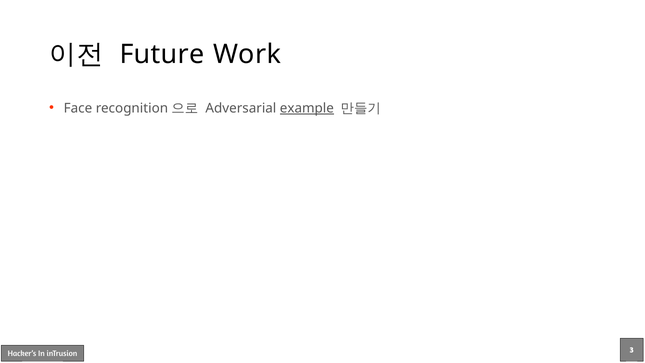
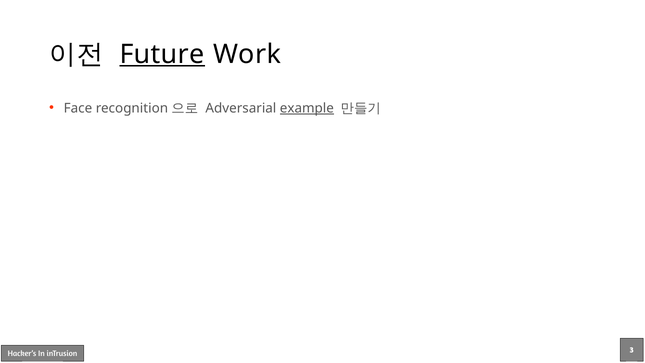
Future underline: none -> present
